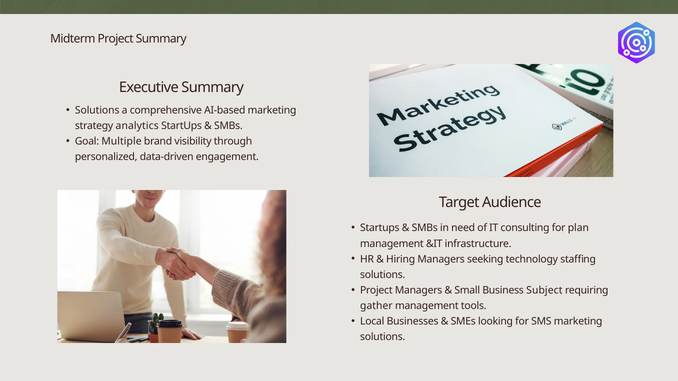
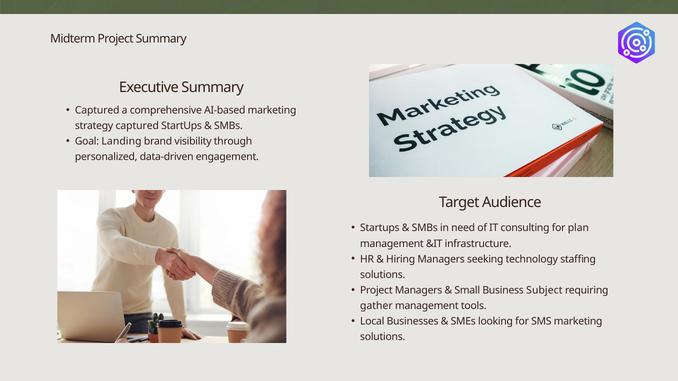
Solutions at (97, 111): Solutions -> Captured
strategy analytics: analytics -> captured
Multiple: Multiple -> Landing
